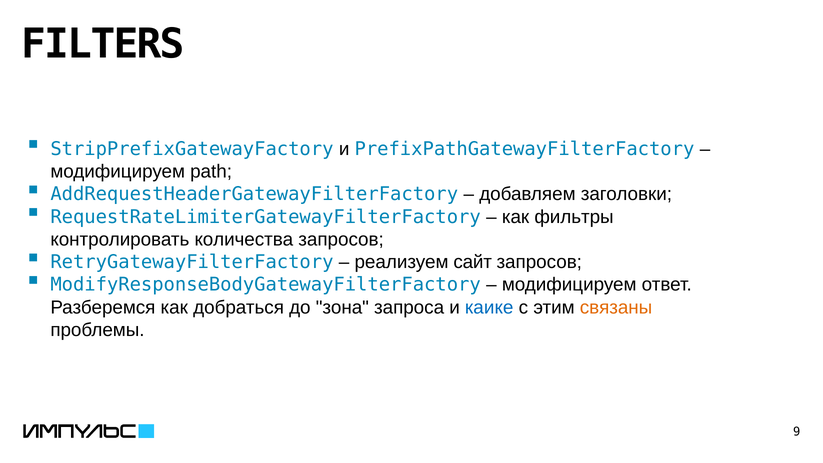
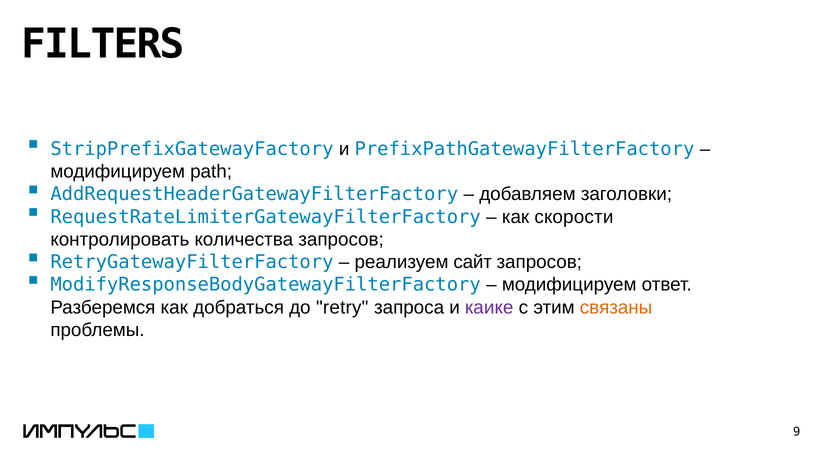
фильтры: фильтры -> скорости
зона: зона -> retry
каике colour: blue -> purple
